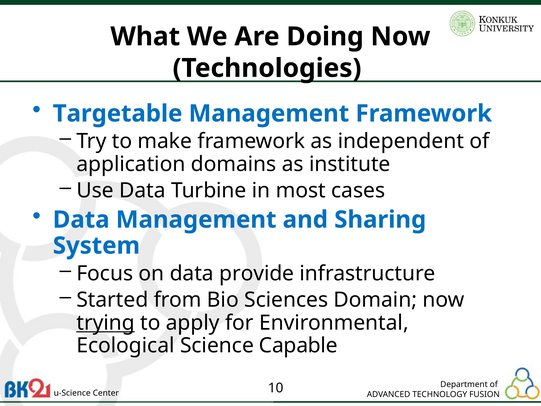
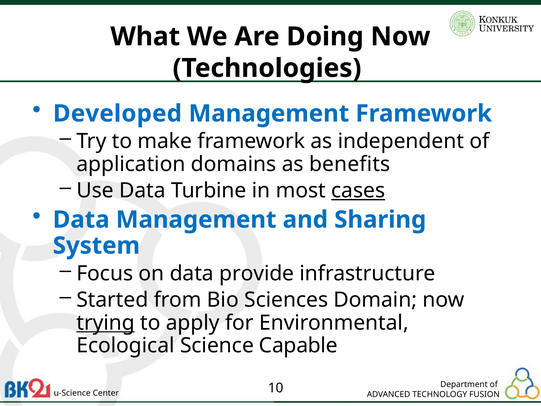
Targetable: Targetable -> Developed
institute: institute -> benefits
cases underline: none -> present
